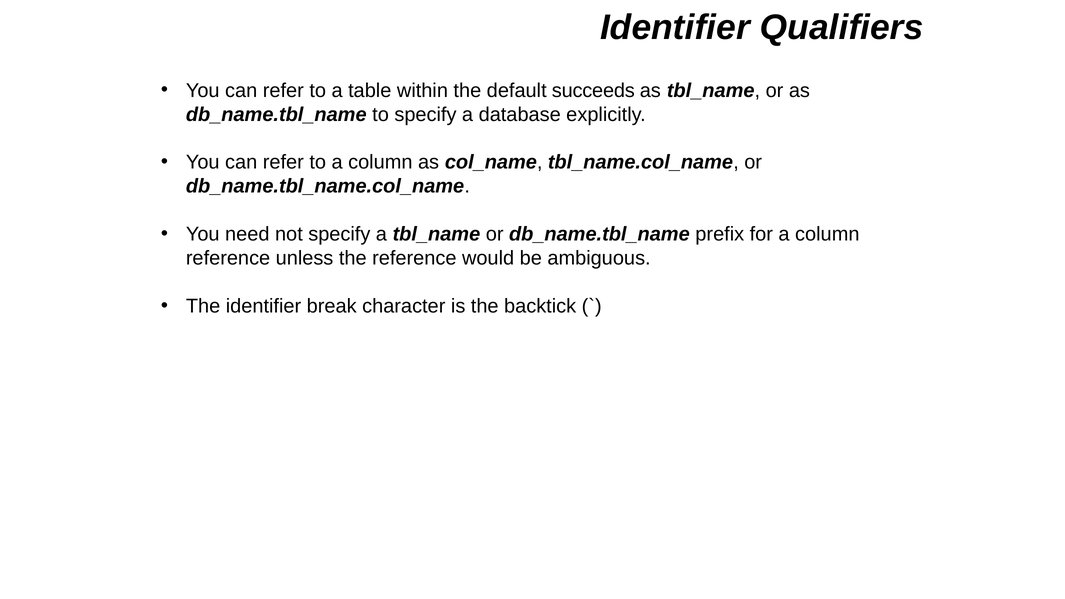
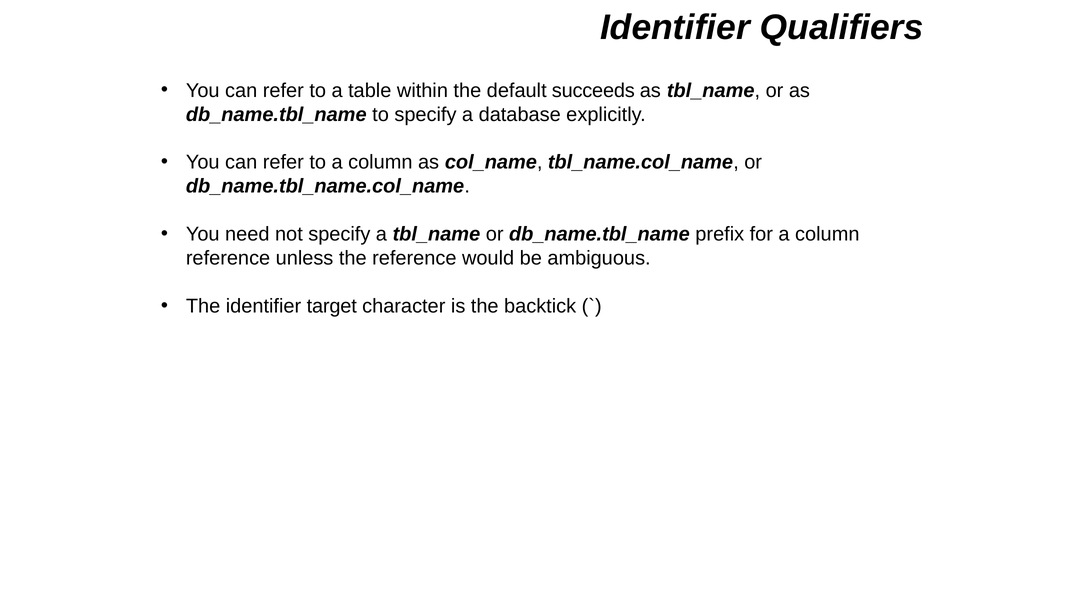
break: break -> target
